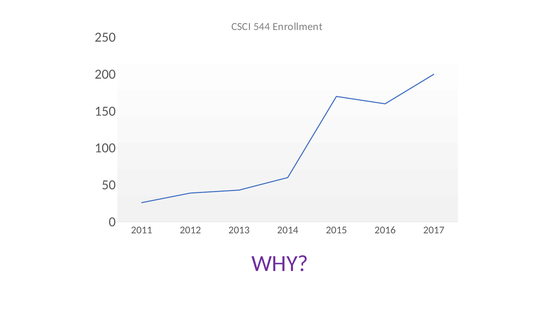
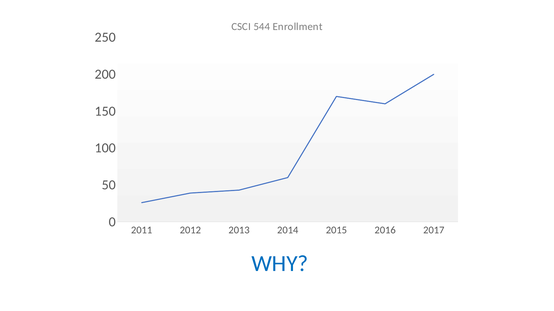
WHY colour: purple -> blue
